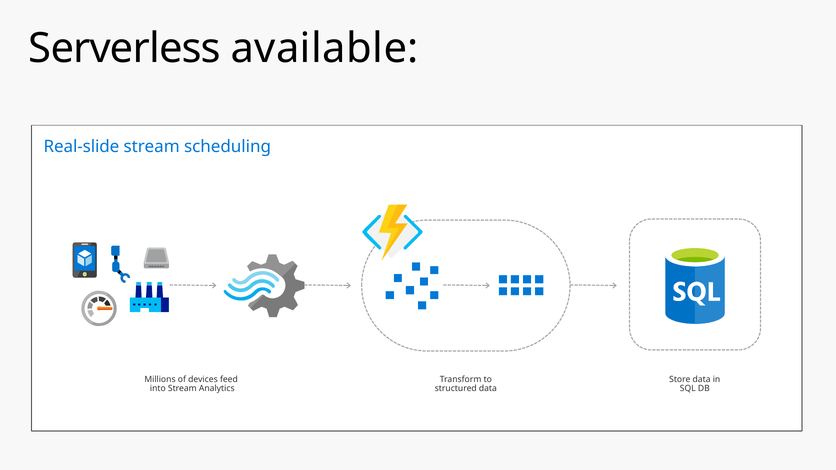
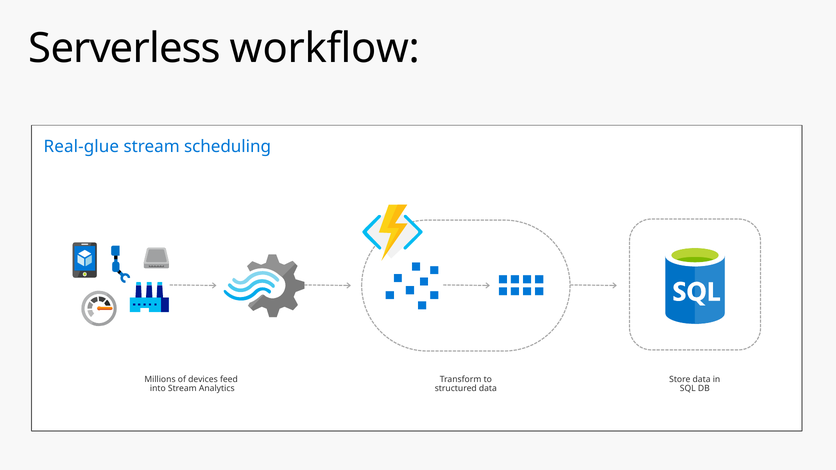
available: available -> workflow
Real-slide: Real-slide -> Real-glue
